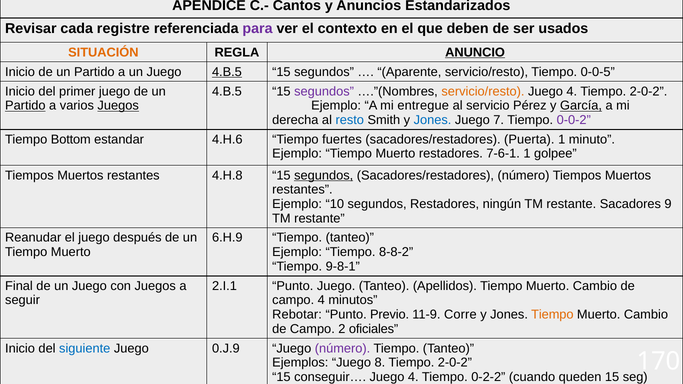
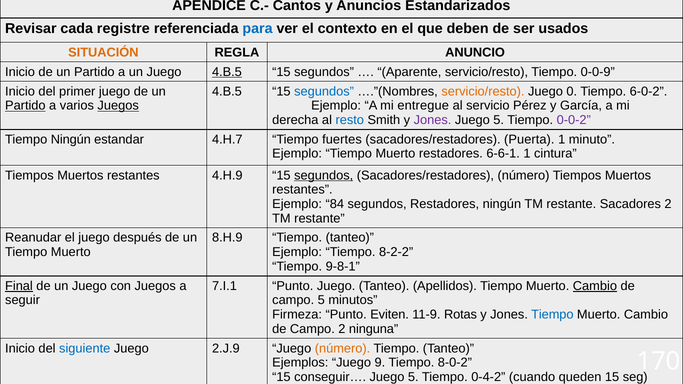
para colour: purple -> blue
ANUNCIO underline: present -> none
0-0-5: 0-0-5 -> 0-0-9
segundos at (324, 91) colour: purple -> blue
4 at (572, 91): 4 -> 0
2-0-2 at (649, 91): 2-0-2 -> 6-0-2
García underline: present -> none
Jones at (433, 120) colour: blue -> purple
7 at (499, 120): 7 -> 5
Tiempo Bottom: Bottom -> Ningún
4.H.6: 4.H.6 -> 4.H.7
7-6-1: 7-6-1 -> 6-6-1
golpee: golpee -> cintura
4.H.8: 4.H.8 -> 4.H.9
10: 10 -> 84
Sacadores 9: 9 -> 2
6.H.9: 6.H.9 -> 8.H.9
8-8-2: 8-8-2 -> 8-2-2
Final underline: none -> present
2.I.1: 2.I.1 -> 7.I.1
Cambio at (595, 286) underline: none -> present
campo 4: 4 -> 5
Rebotar: Rebotar -> Firmeza
Previo: Previo -> Eviten
Corre: Corre -> Rotas
Tiempo at (552, 315) colour: orange -> blue
oficiales: oficiales -> ninguna
0.J.9: 0.J.9 -> 2.J.9
número at (343, 349) colour: purple -> orange
8: 8 -> 9
2-0-2 at (455, 363): 2-0-2 -> 8-0-2
4 at (413, 377): 4 -> 5
0-2-2: 0-2-2 -> 0-4-2
